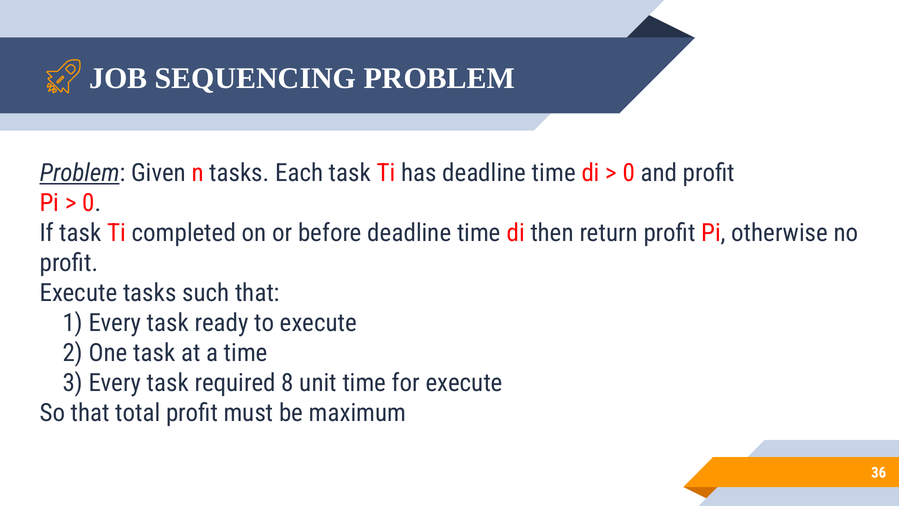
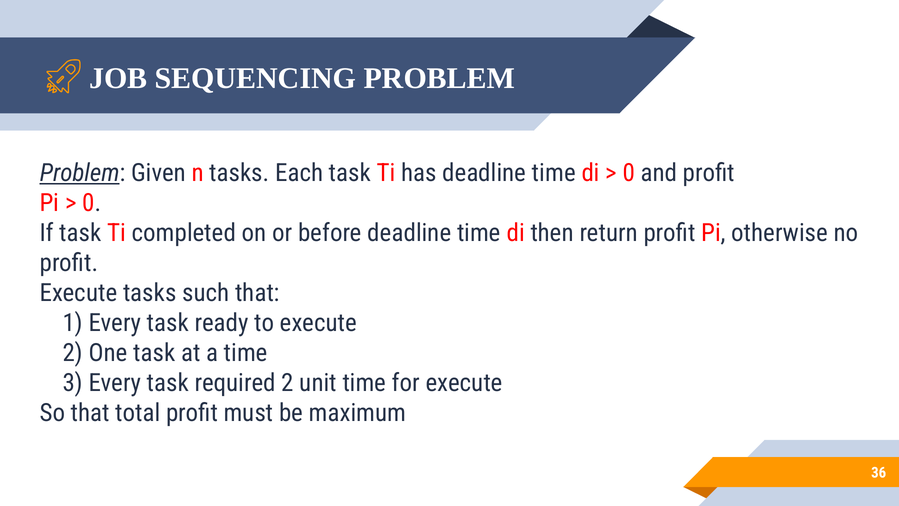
required 8: 8 -> 2
